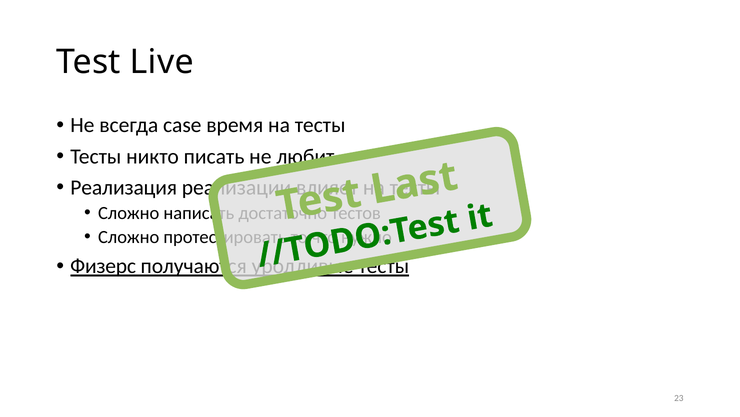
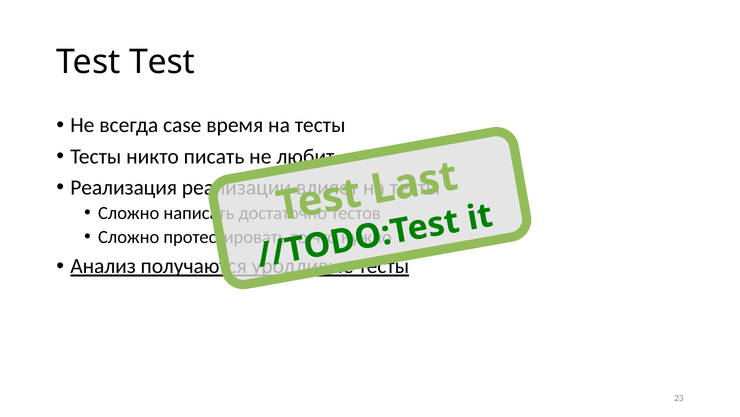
Test Live: Live -> Test
Физерс: Физерс -> Анализ
